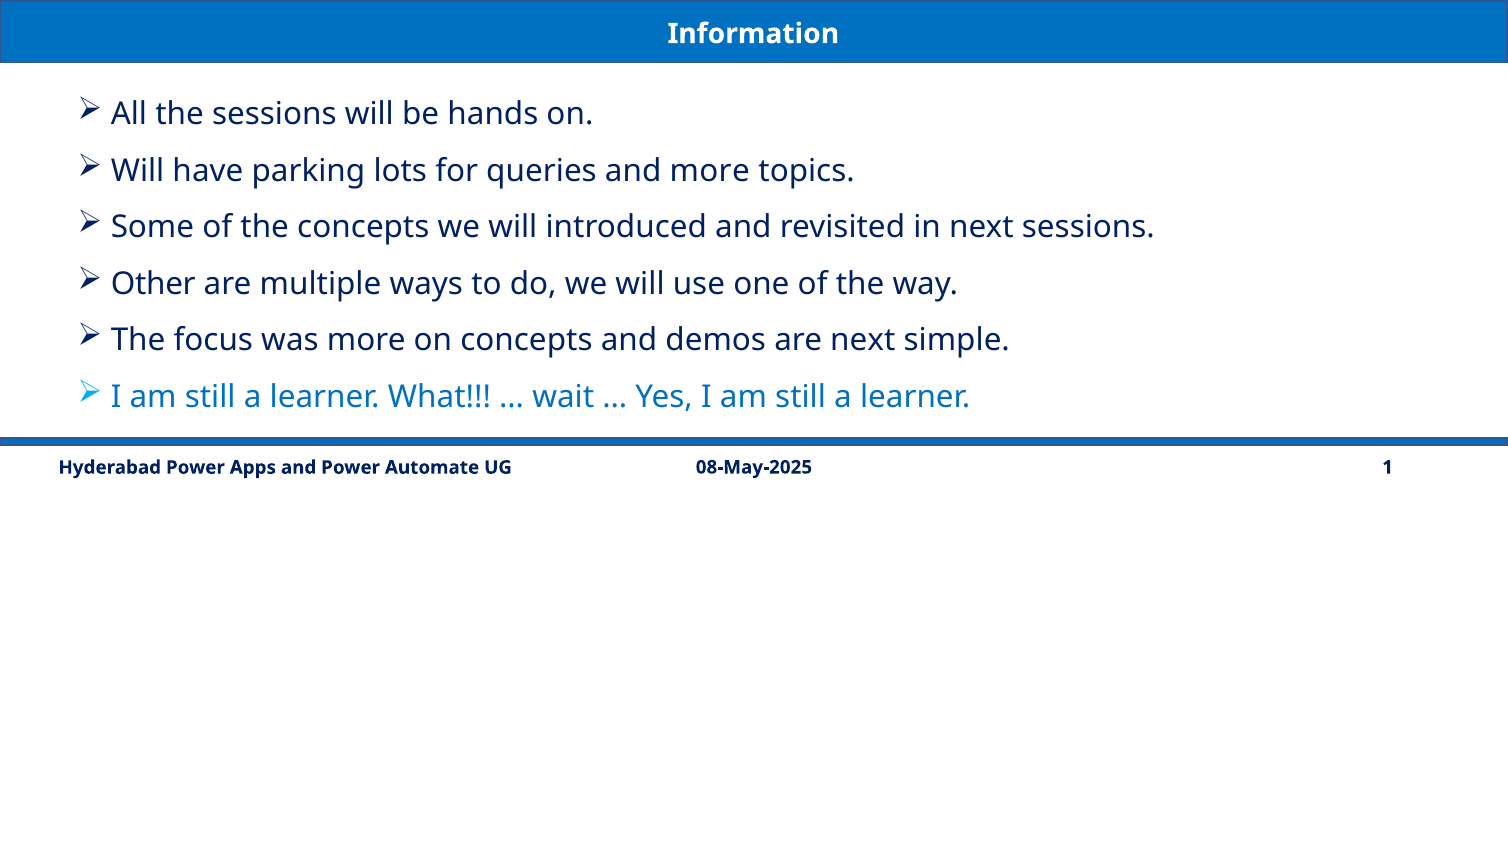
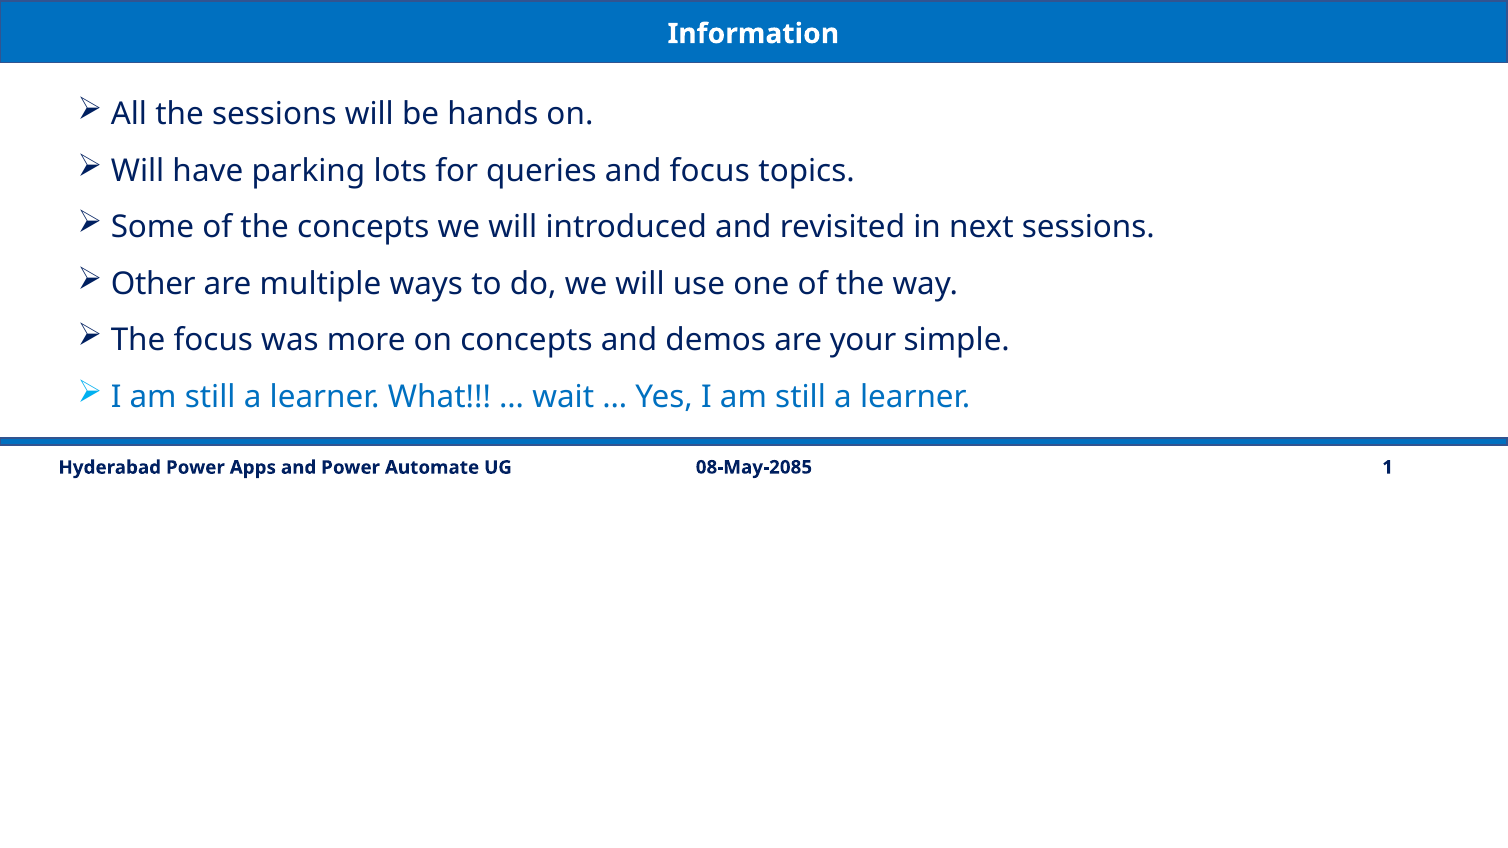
and more: more -> focus
are next: next -> your
08-May-2025: 08-May-2025 -> 08-May-2085
